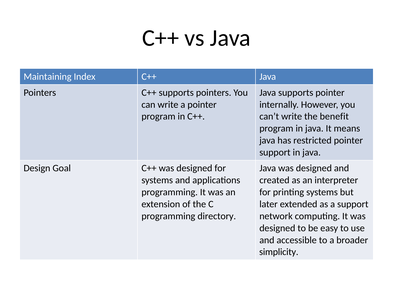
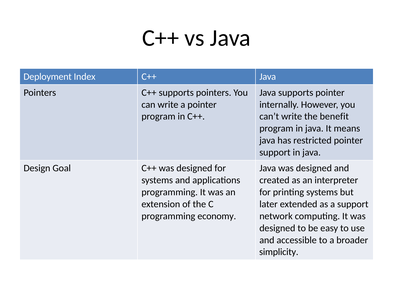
Maintaining: Maintaining -> Deployment
directory: directory -> economy
